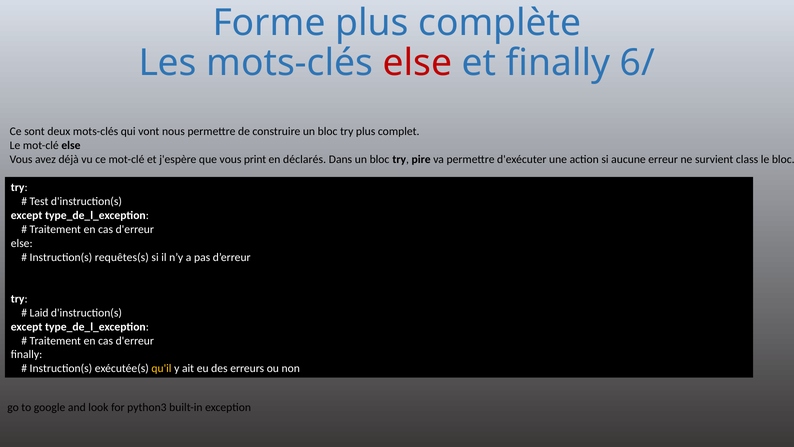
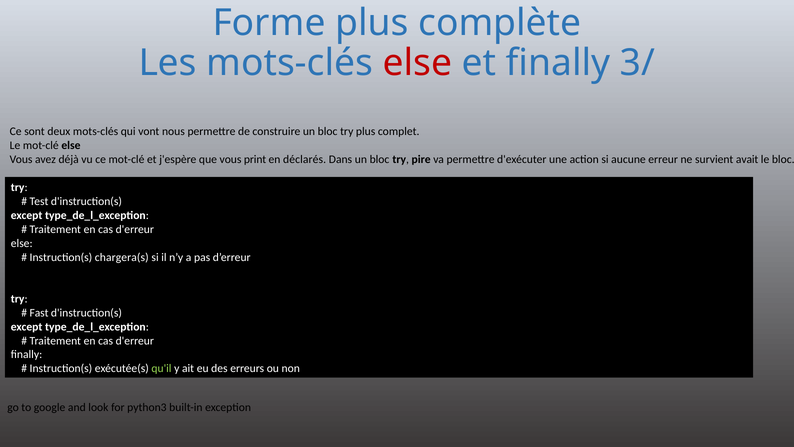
6/: 6/ -> 3/
class: class -> avait
requêtes(s: requêtes(s -> chargera(s
Laid: Laid -> Fast
qu'il colour: yellow -> light green
